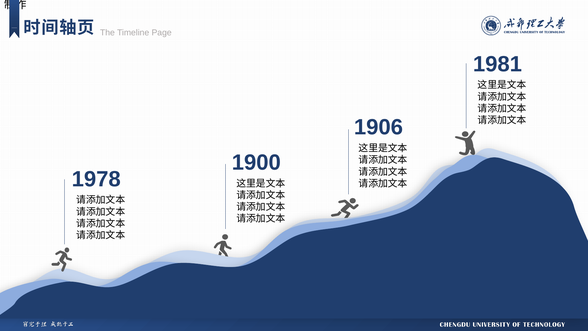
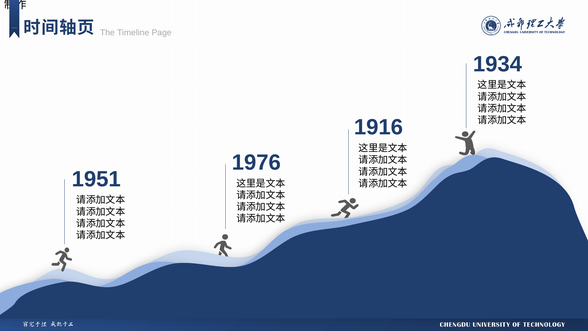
1981: 1981 -> 1934
1906: 1906 -> 1916
1900: 1900 -> 1976
1978: 1978 -> 1951
